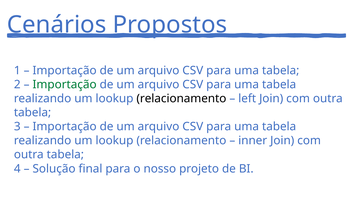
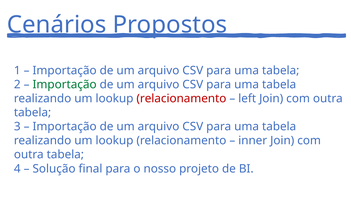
relacionamento at (181, 99) colour: black -> red
